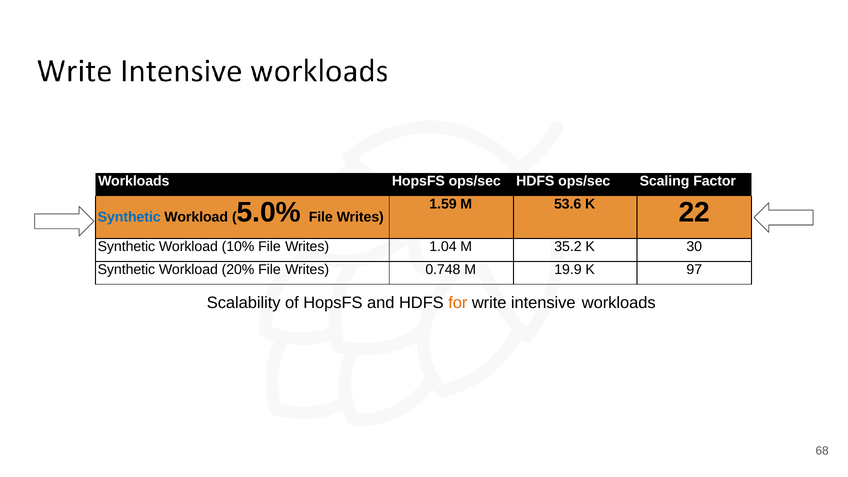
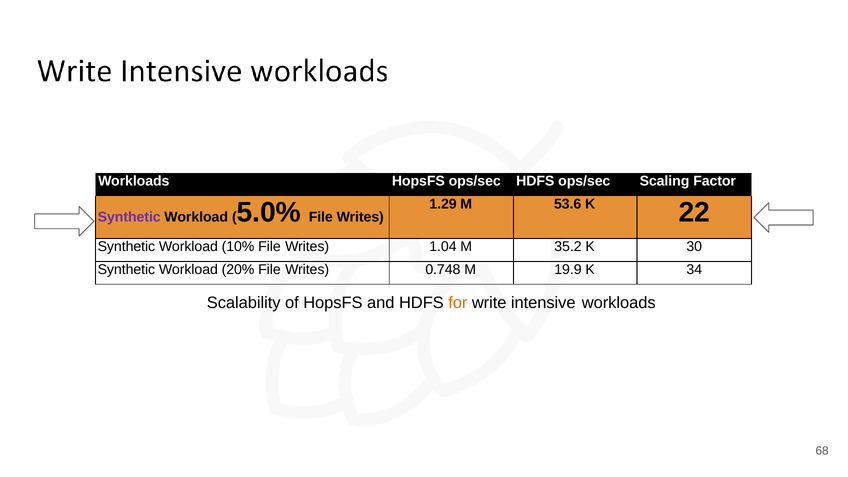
1.59: 1.59 -> 1.29
Synthetic at (129, 217) colour: blue -> purple
97: 97 -> 34
